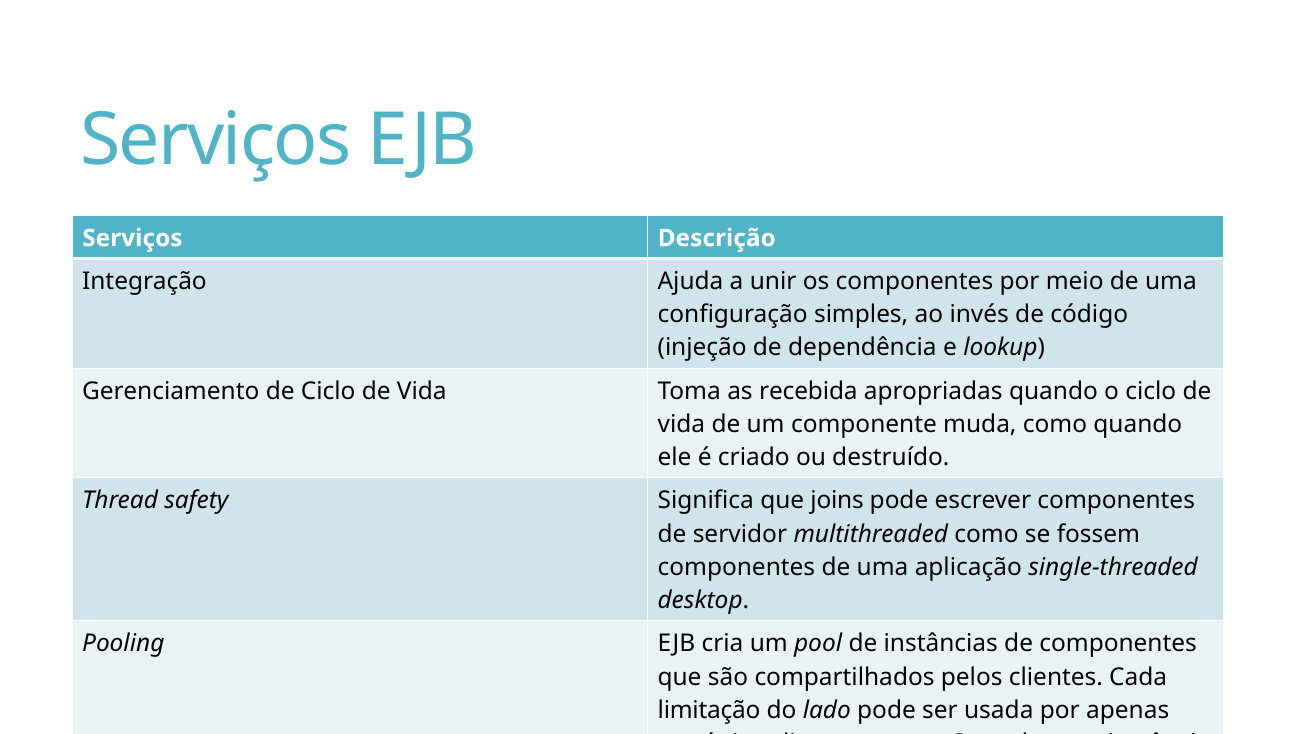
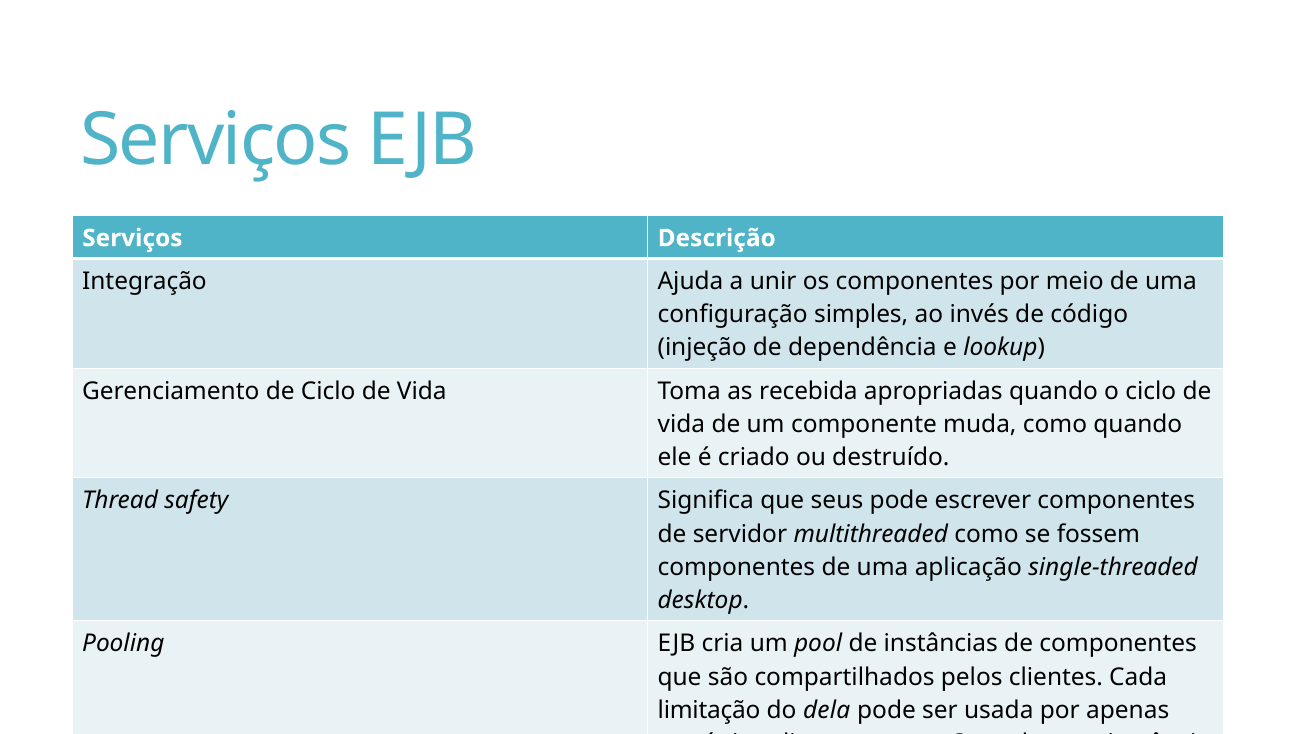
joins: joins -> seus
lado: lado -> dela
